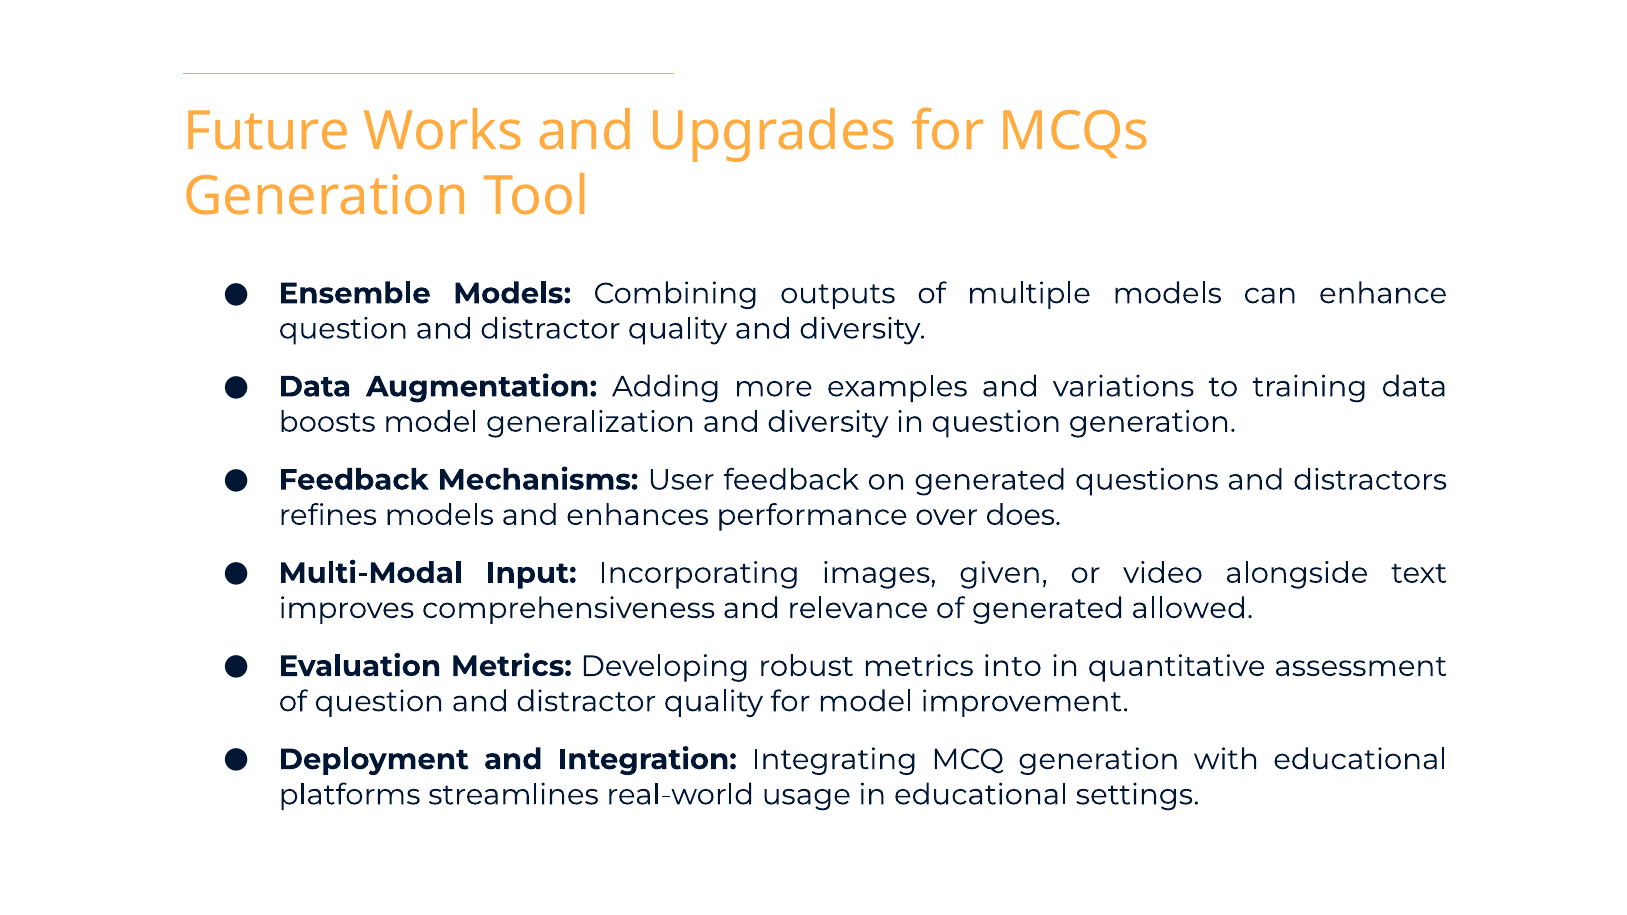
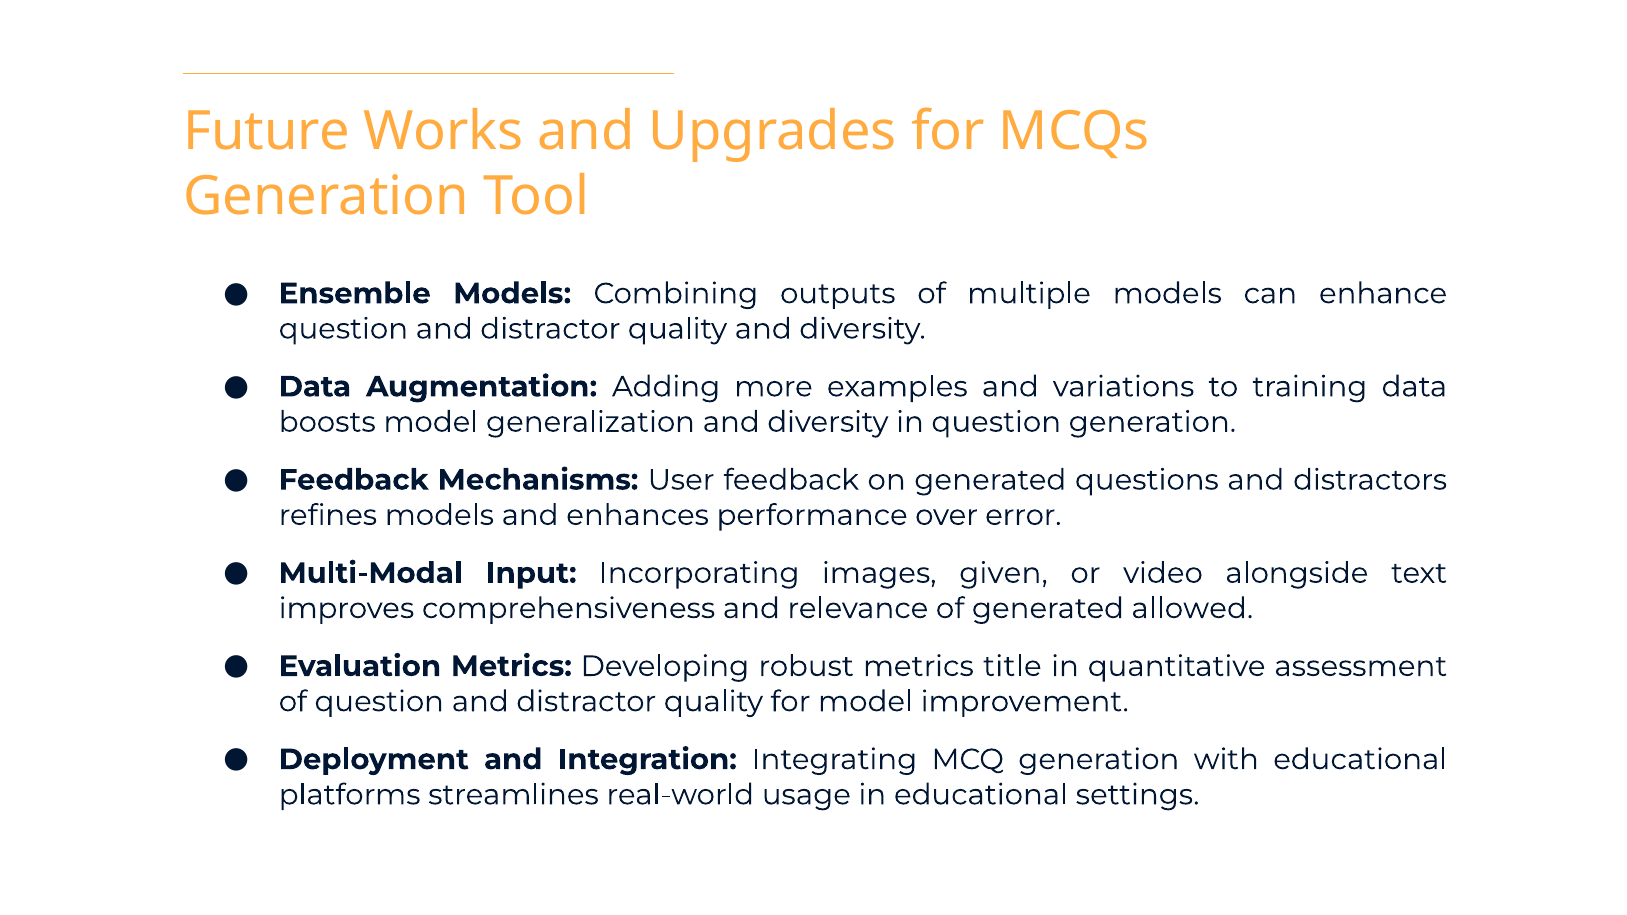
does: does -> error
into: into -> title
